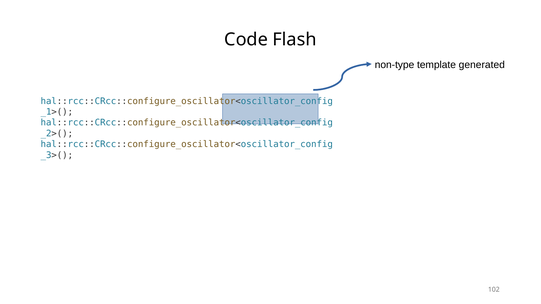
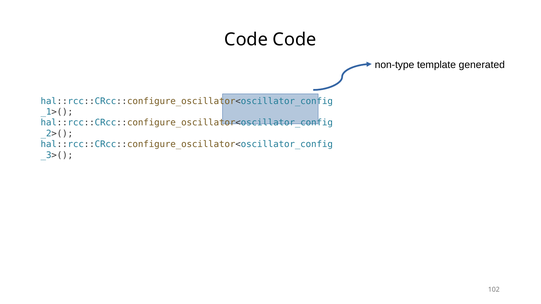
Code Flash: Flash -> Code
